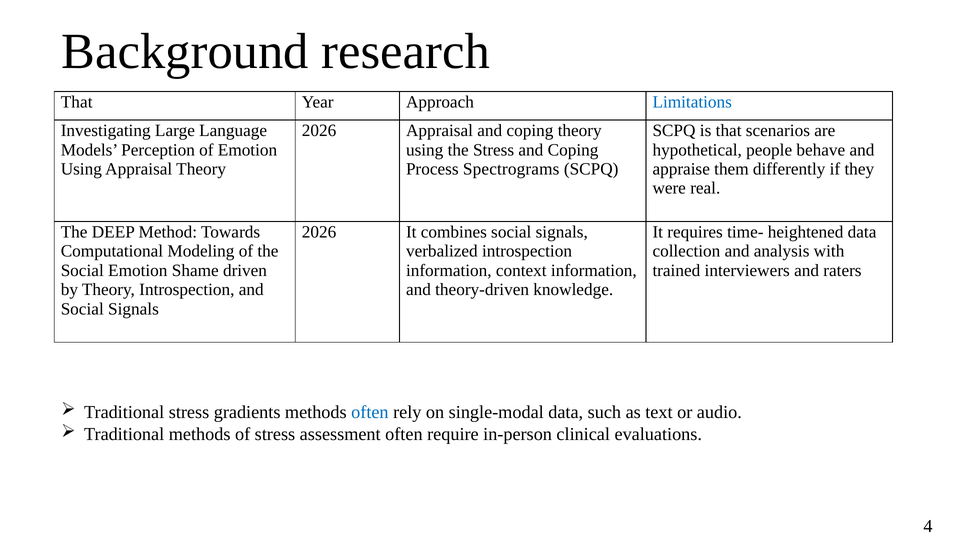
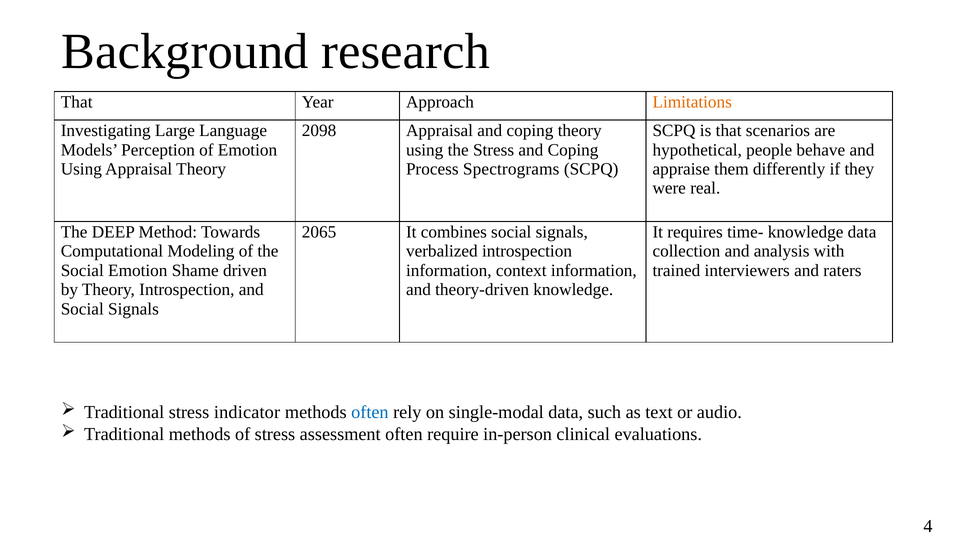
Limitations colour: blue -> orange
2026 at (319, 131): 2026 -> 2098
2026 at (319, 232): 2026 -> 2065
time- heightened: heightened -> knowledge
gradients: gradients -> indicator
